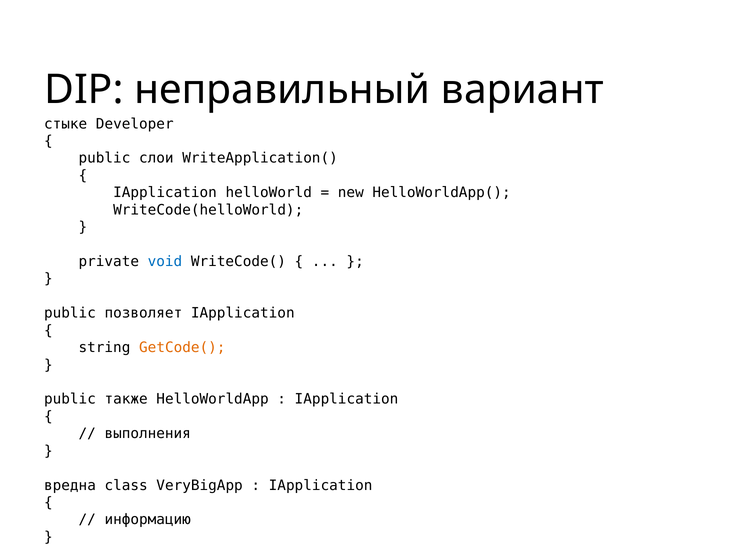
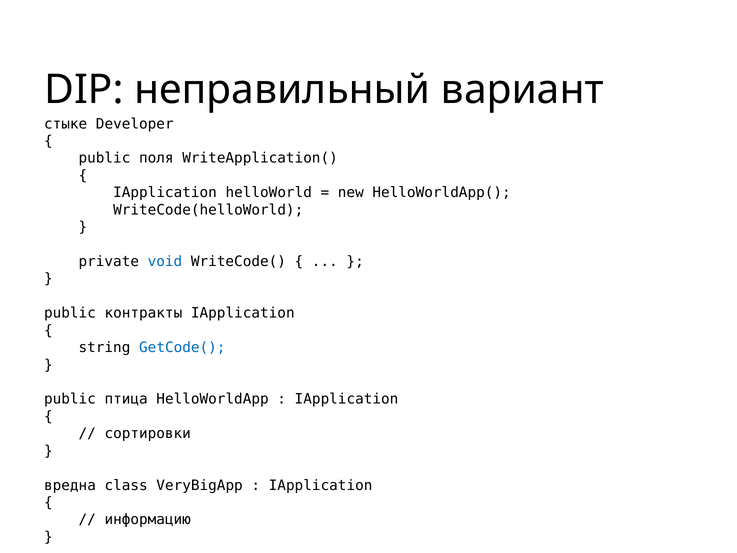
слои: слои -> поля
позволяет: позволяет -> контракты
GetCode( colour: orange -> blue
также: также -> птица
выполнения: выполнения -> сортировки
